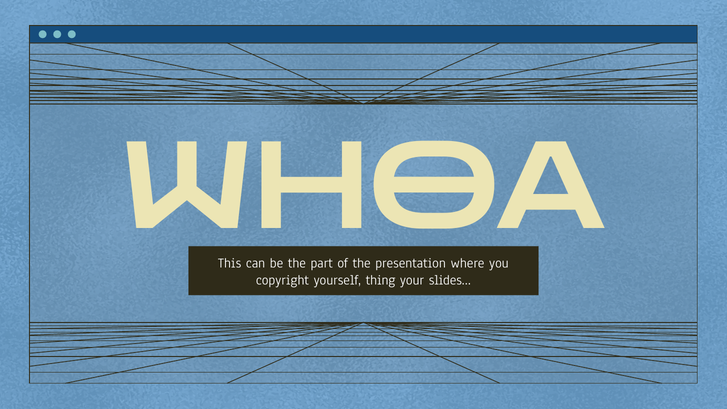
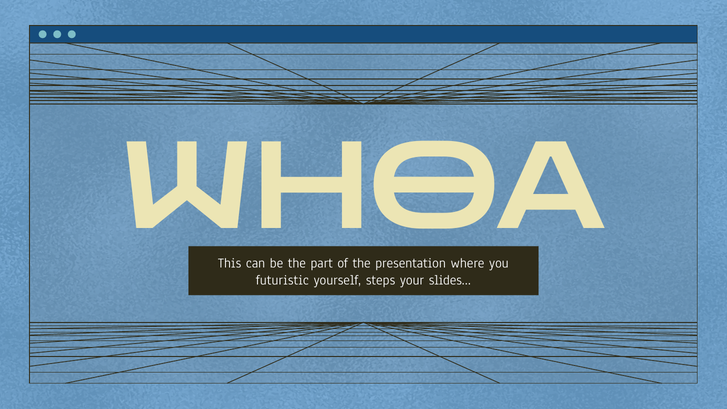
copyright: copyright -> futuristic
thing: thing -> steps
